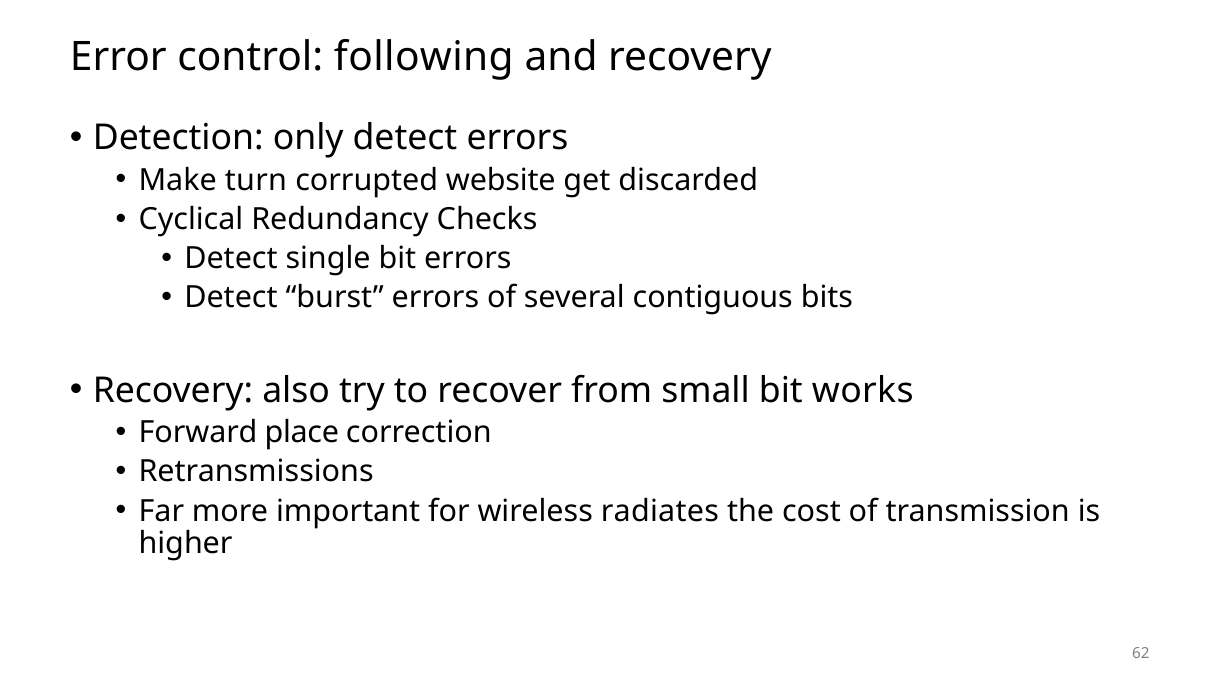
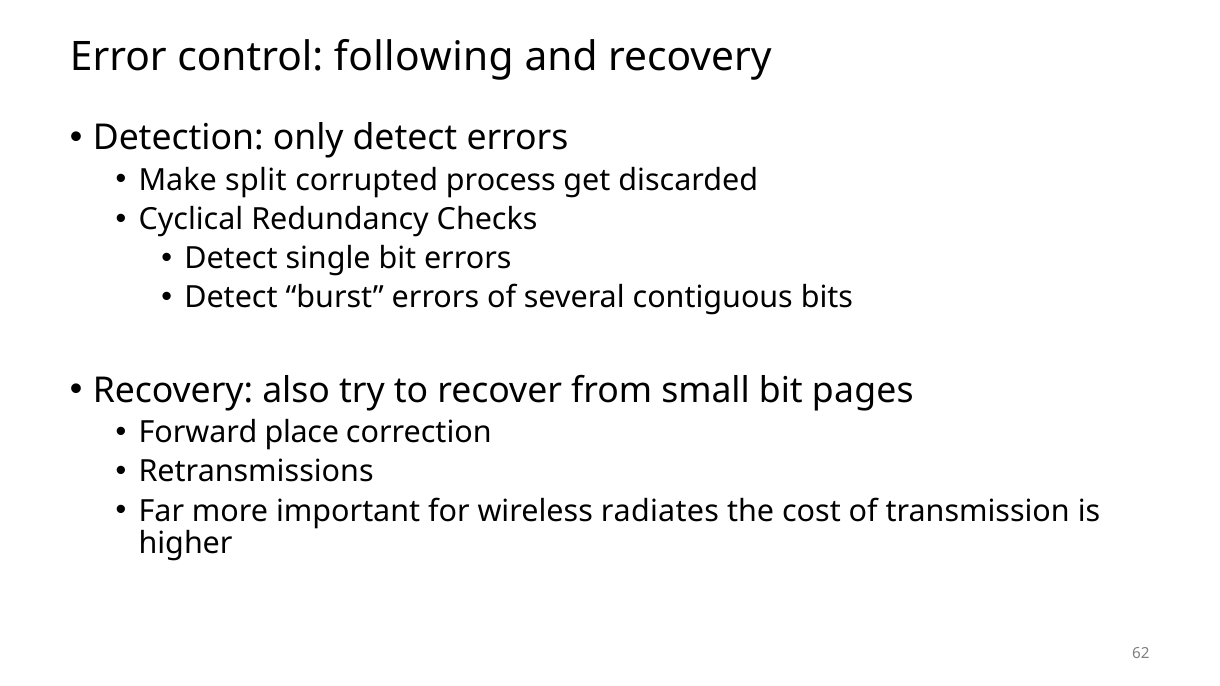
turn: turn -> split
website: website -> process
works: works -> pages
